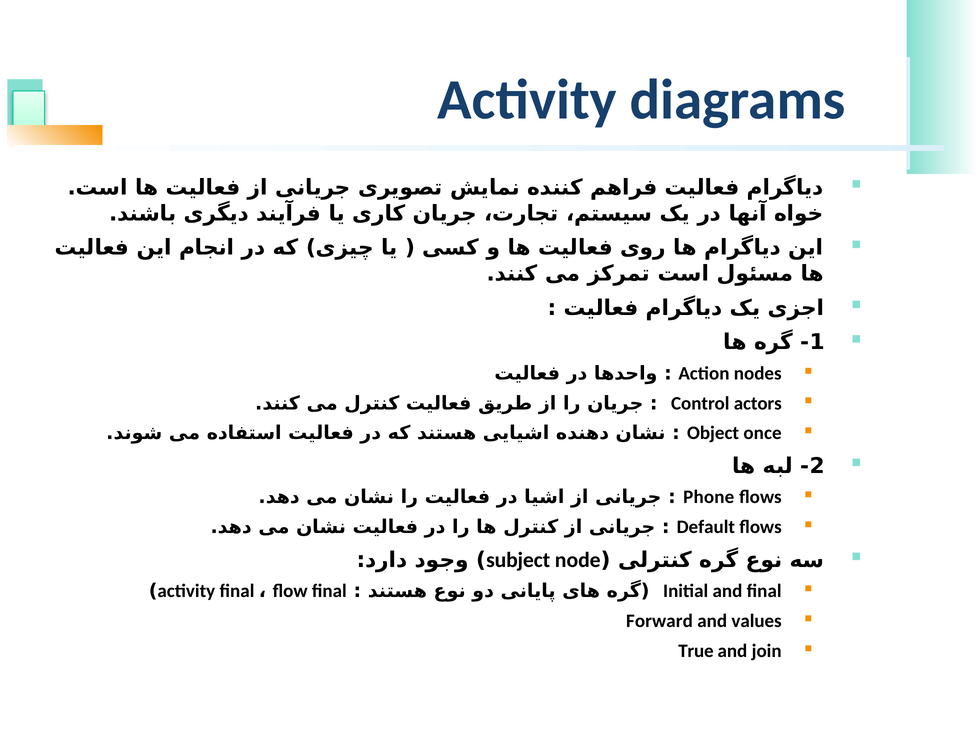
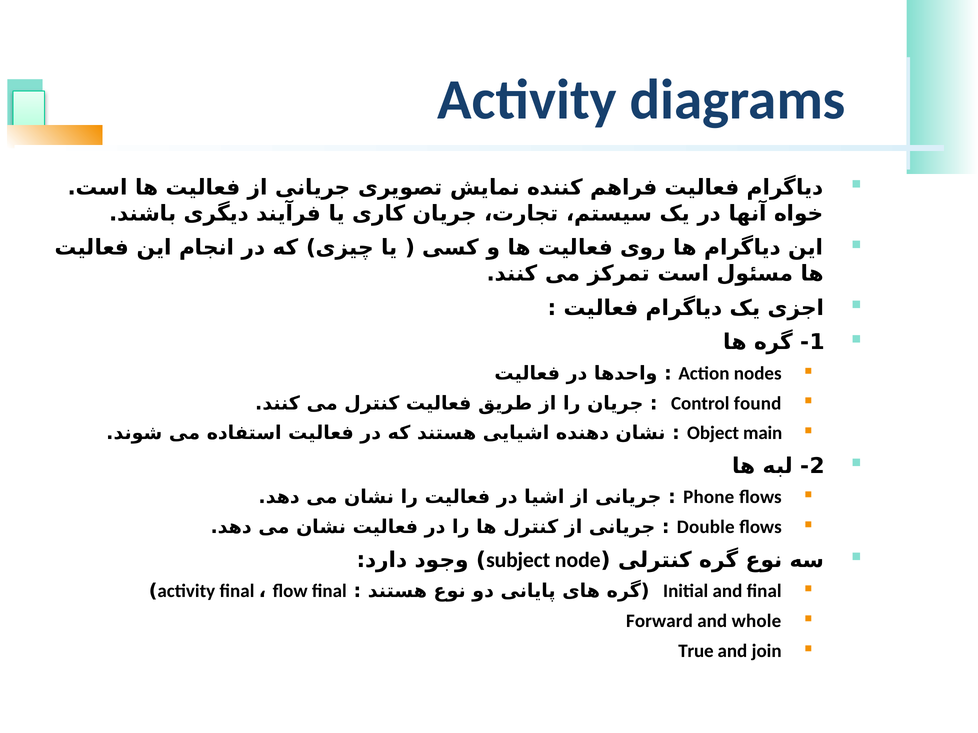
actors: actors -> found
once: once -> main
Default: Default -> Double
values: values -> whole
